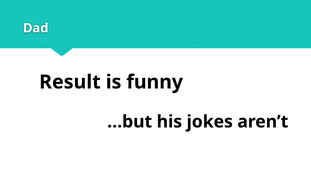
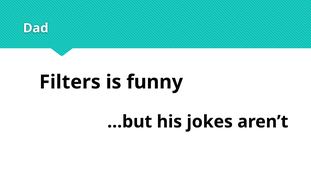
Result: Result -> Filters
